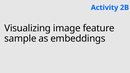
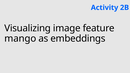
sample: sample -> mango
